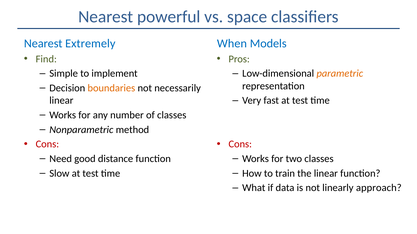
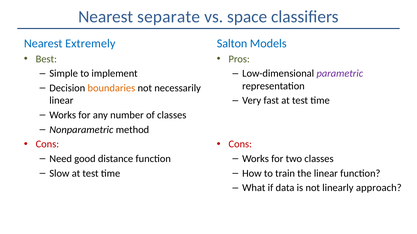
powerful: powerful -> separate
When: When -> Salton
Find: Find -> Best
parametric colour: orange -> purple
